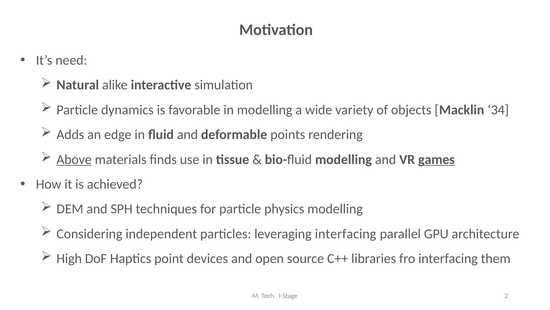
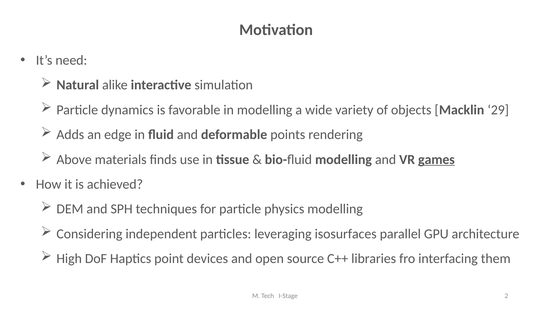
34: 34 -> 29
Above underline: present -> none
leveraging interfacing: interfacing -> isosurfaces
